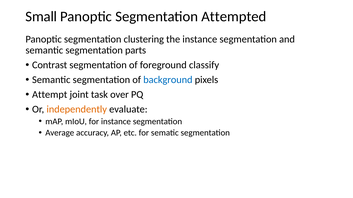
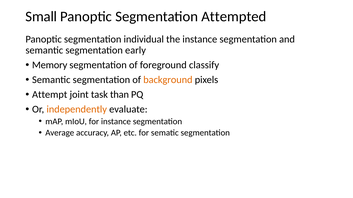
clustering: clustering -> individual
parts: parts -> early
Contrast: Contrast -> Memory
background colour: blue -> orange
over: over -> than
